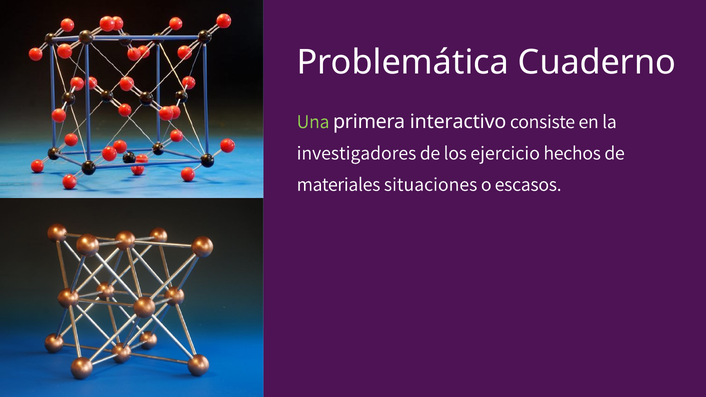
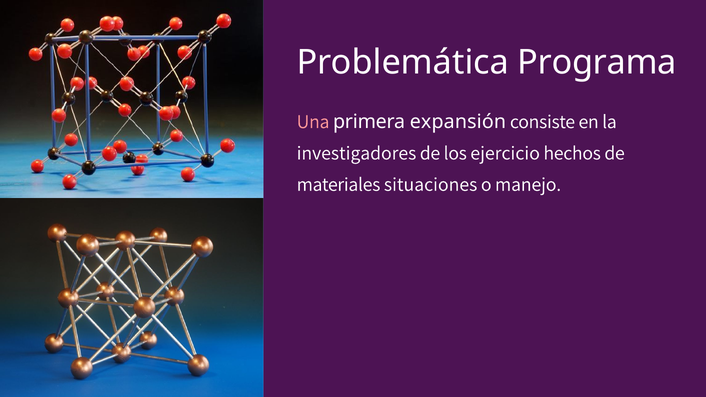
Cuaderno: Cuaderno -> Programa
Una colour: light green -> pink
interactivo: interactivo -> expansión
escasos: escasos -> manejo
